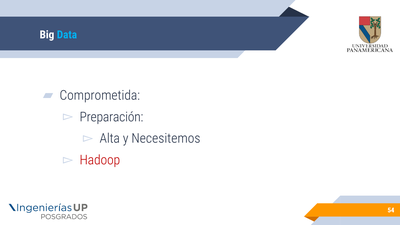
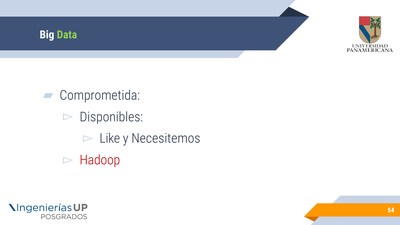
Data colour: light blue -> light green
Preparación: Preparación -> Disponibles
Alta: Alta -> Like
